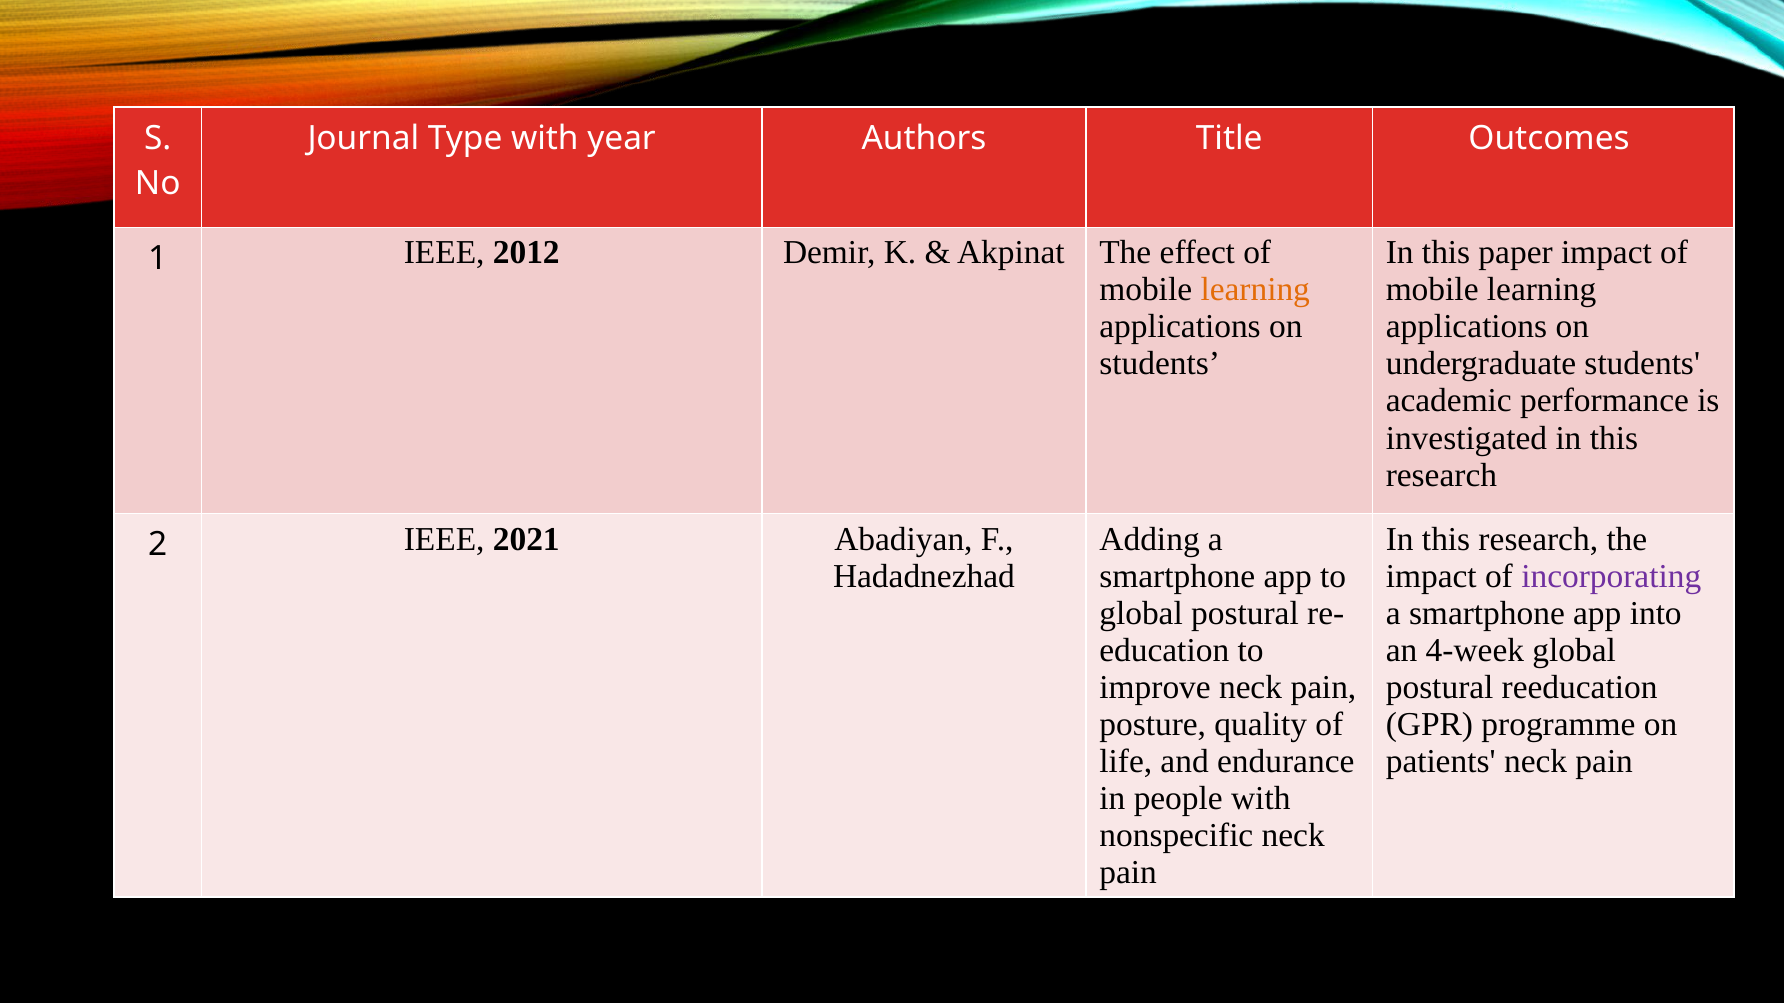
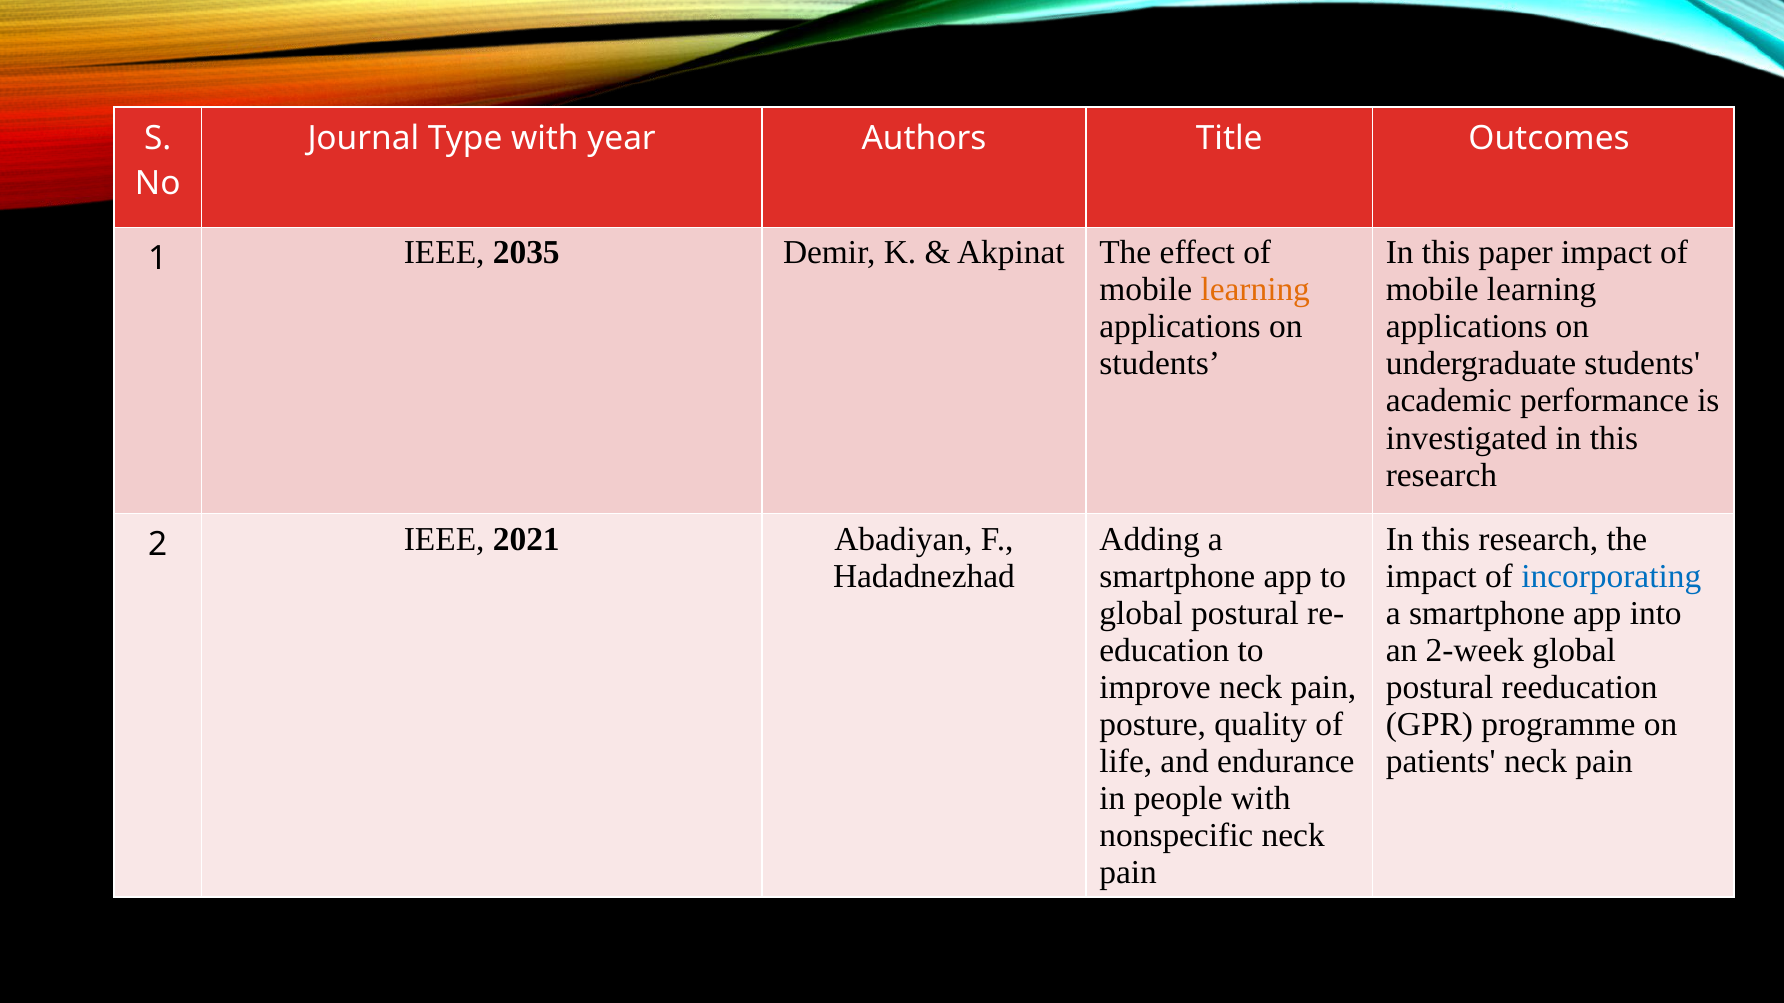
2012: 2012 -> 2035
incorporating colour: purple -> blue
4-week: 4-week -> 2-week
